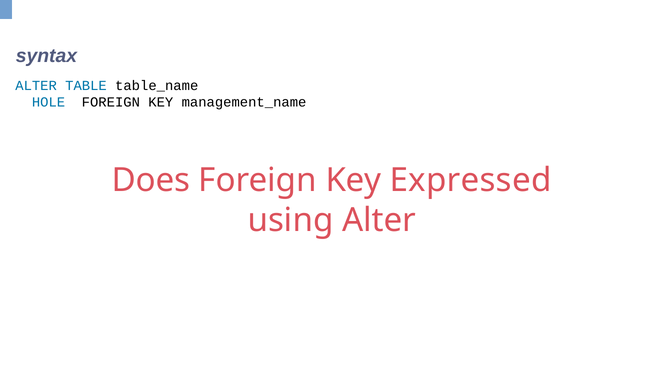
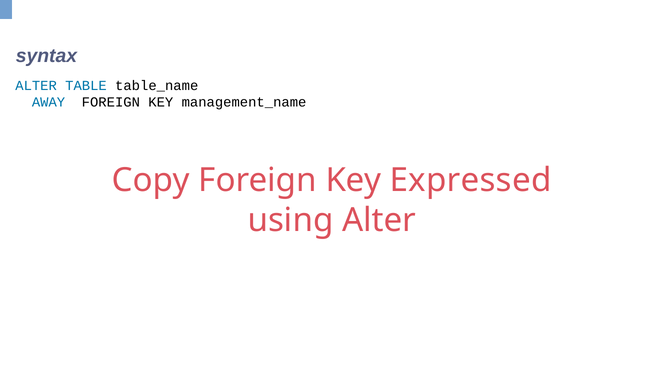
HOLE: HOLE -> AWAY
Does: Does -> Copy
